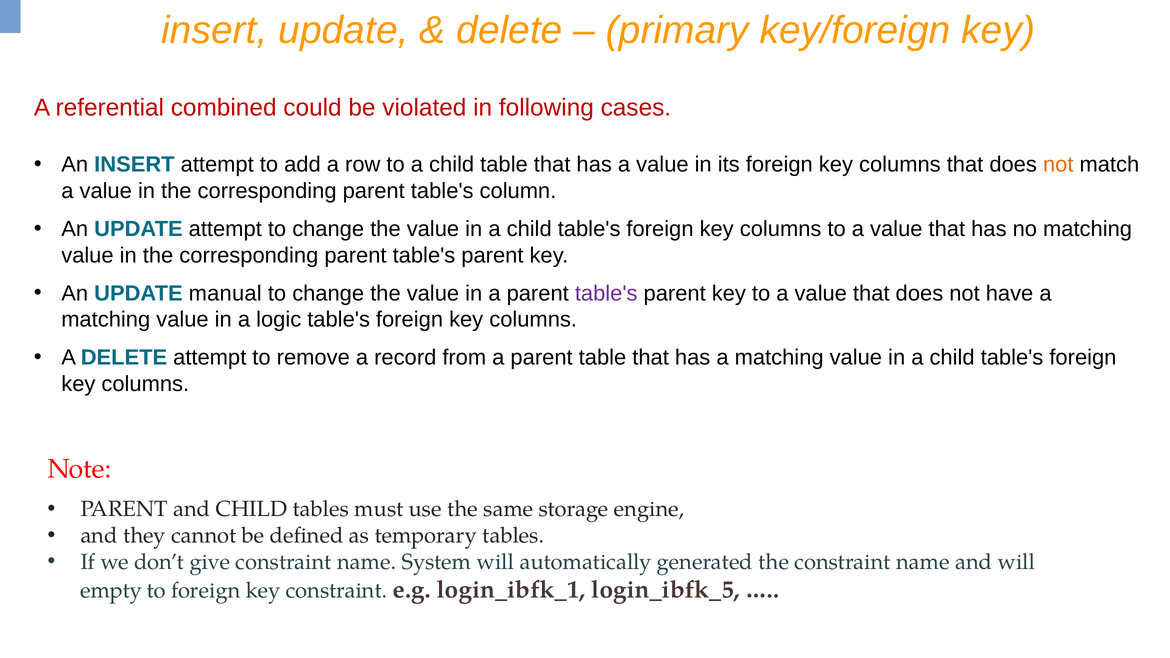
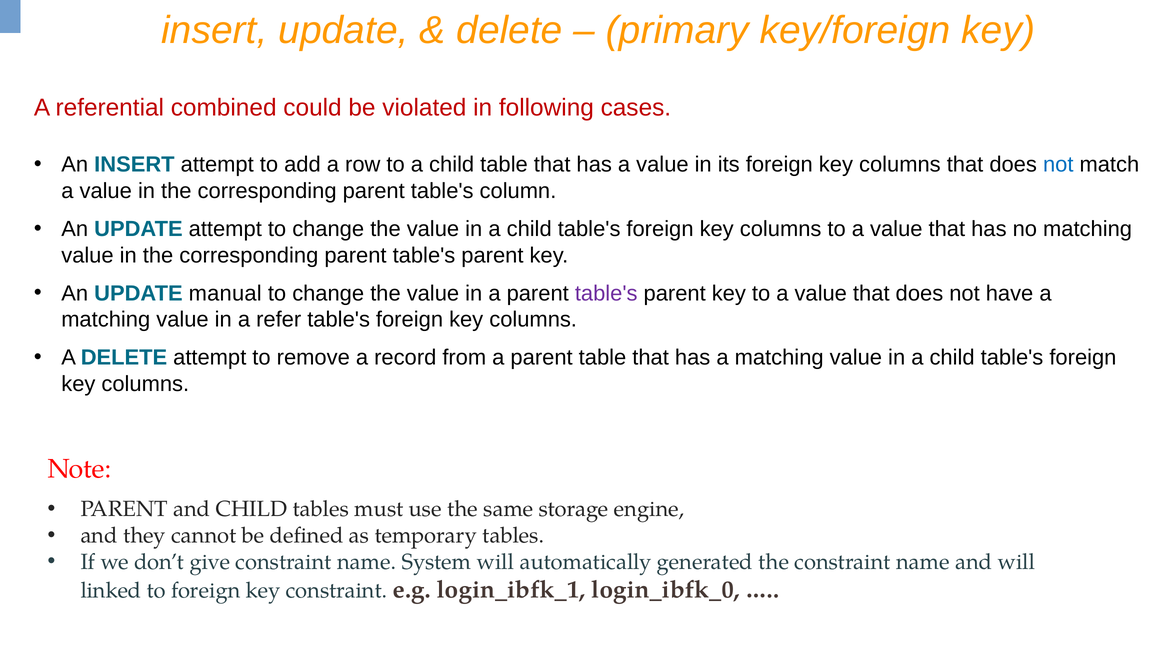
not at (1058, 165) colour: orange -> blue
logic: logic -> refer
empty: empty -> linked
login_ibfk_5: login_ibfk_5 -> login_ibfk_0
